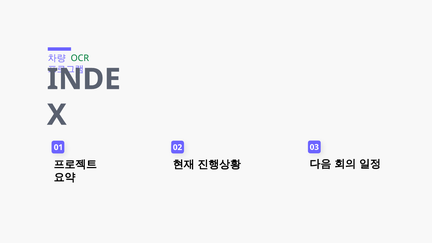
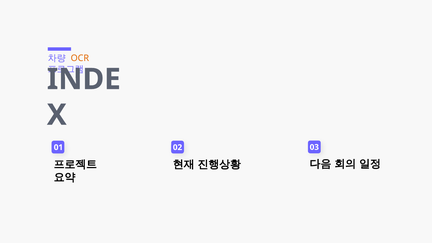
OCR colour: green -> orange
